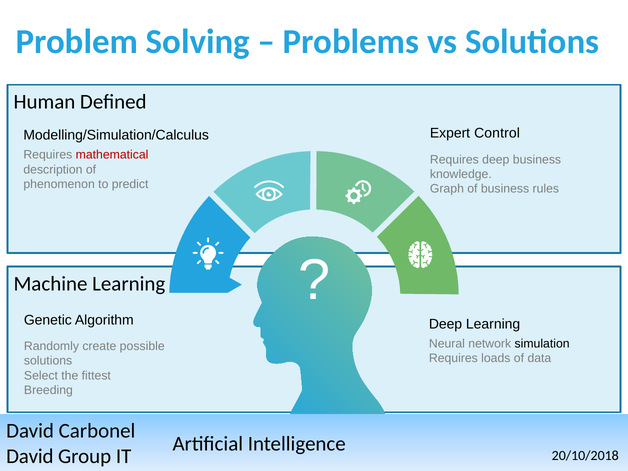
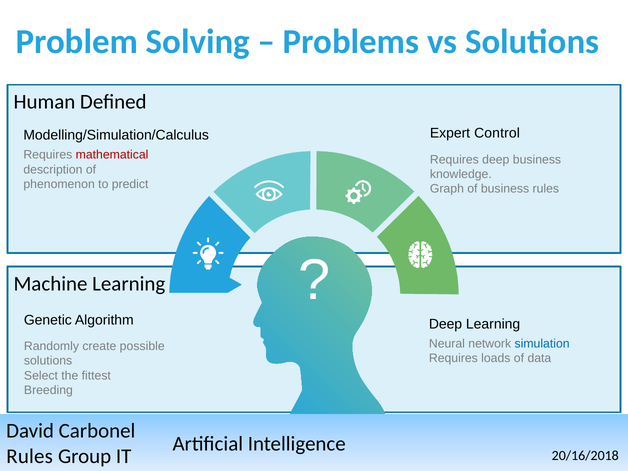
simulation colour: black -> blue
David at (30, 456): David -> Rules
20/10/2018: 20/10/2018 -> 20/16/2018
